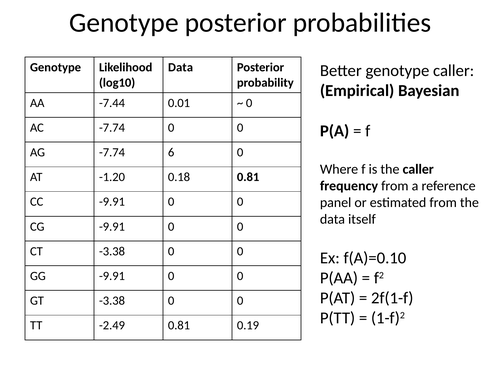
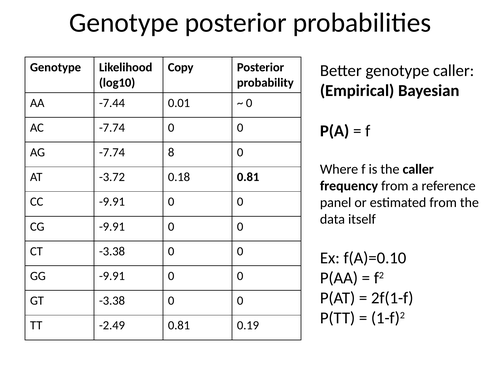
Data at (181, 67): Data -> Copy
6: 6 -> 8
-1.20: -1.20 -> -3.72
